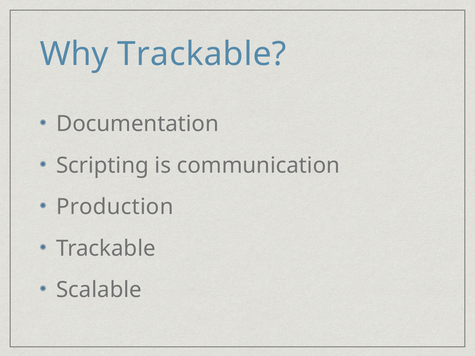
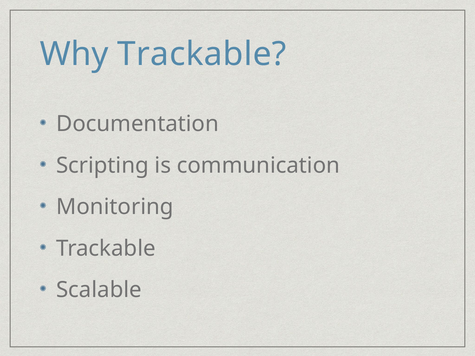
Production: Production -> Monitoring
